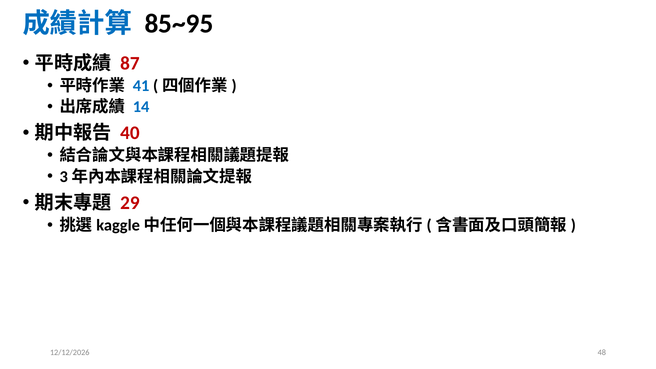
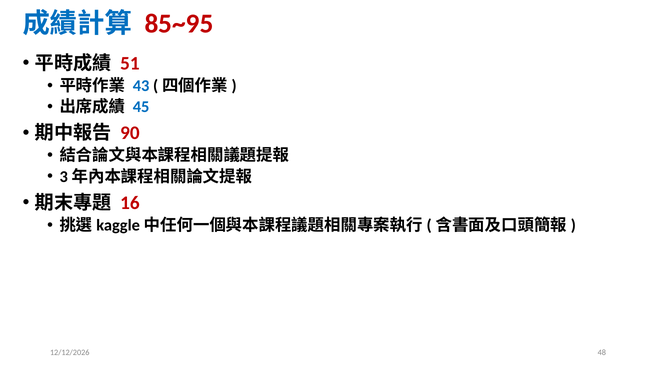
85~95 colour: black -> red
87: 87 -> 51
41: 41 -> 43
14: 14 -> 45
40: 40 -> 90
29: 29 -> 16
